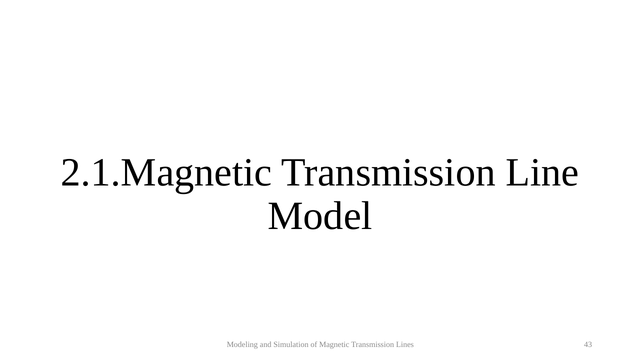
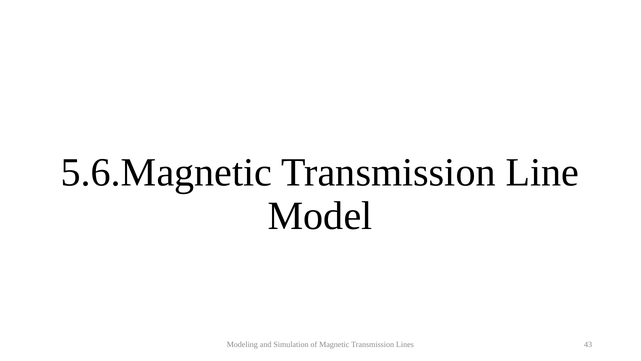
2.1.Magnetic: 2.1.Magnetic -> 5.6.Magnetic
